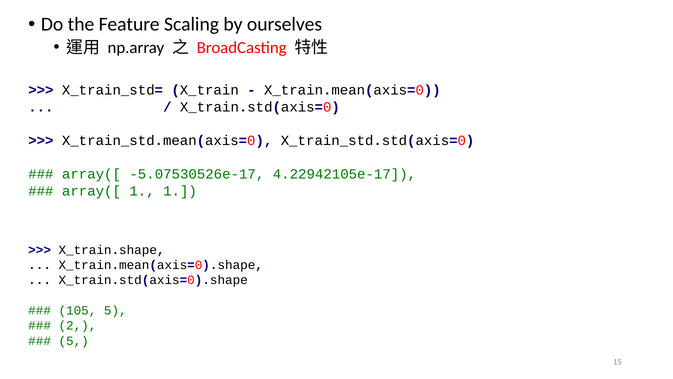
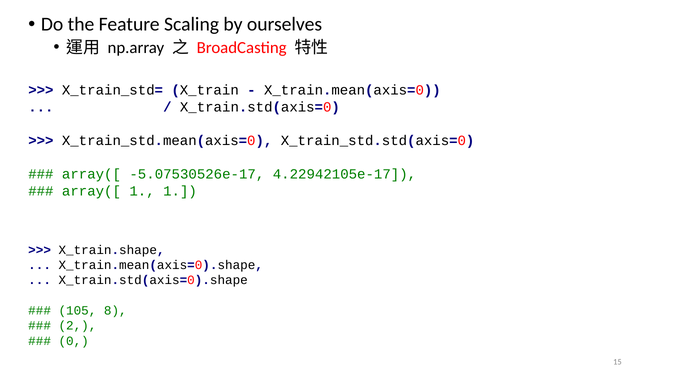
105 5: 5 -> 8
5 at (74, 341): 5 -> 0
